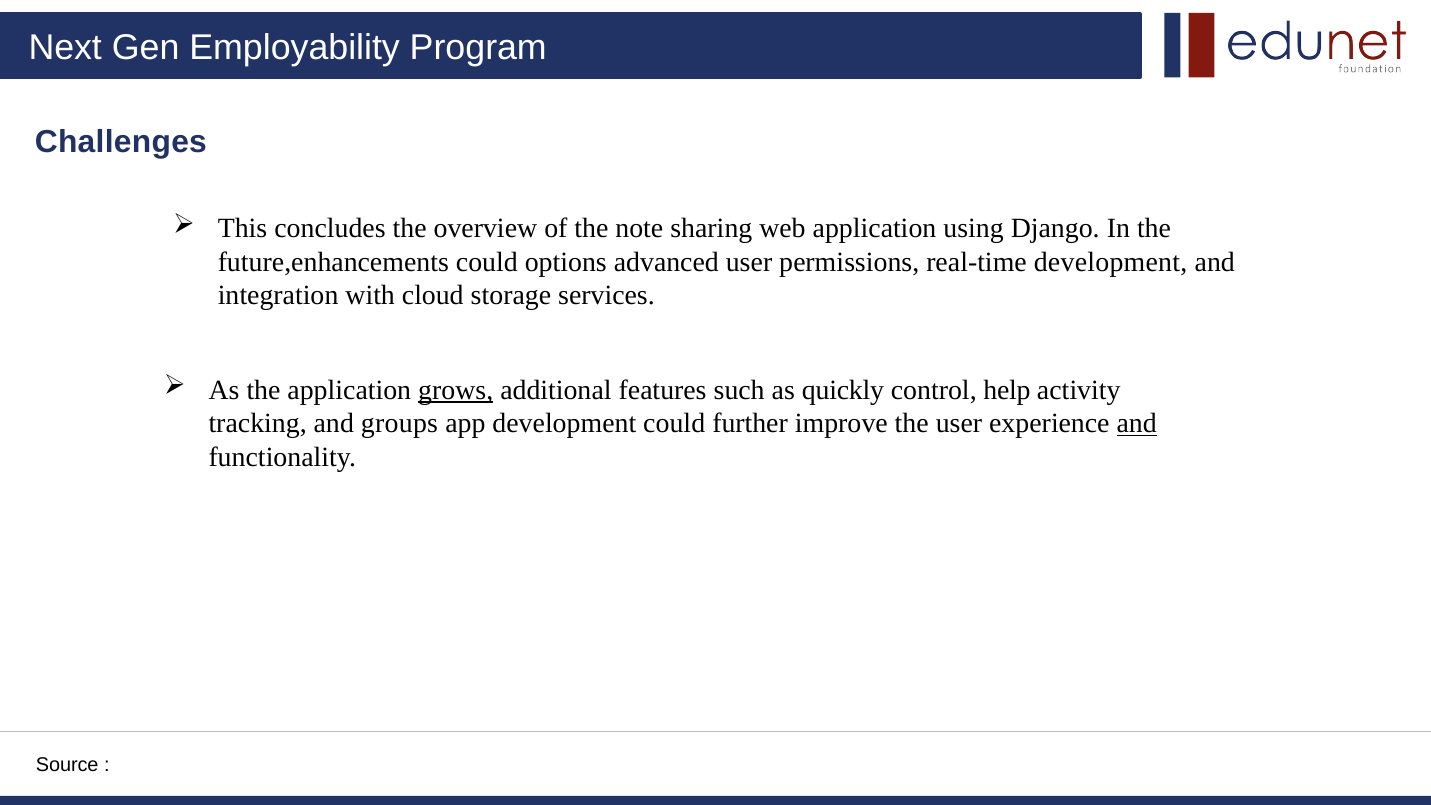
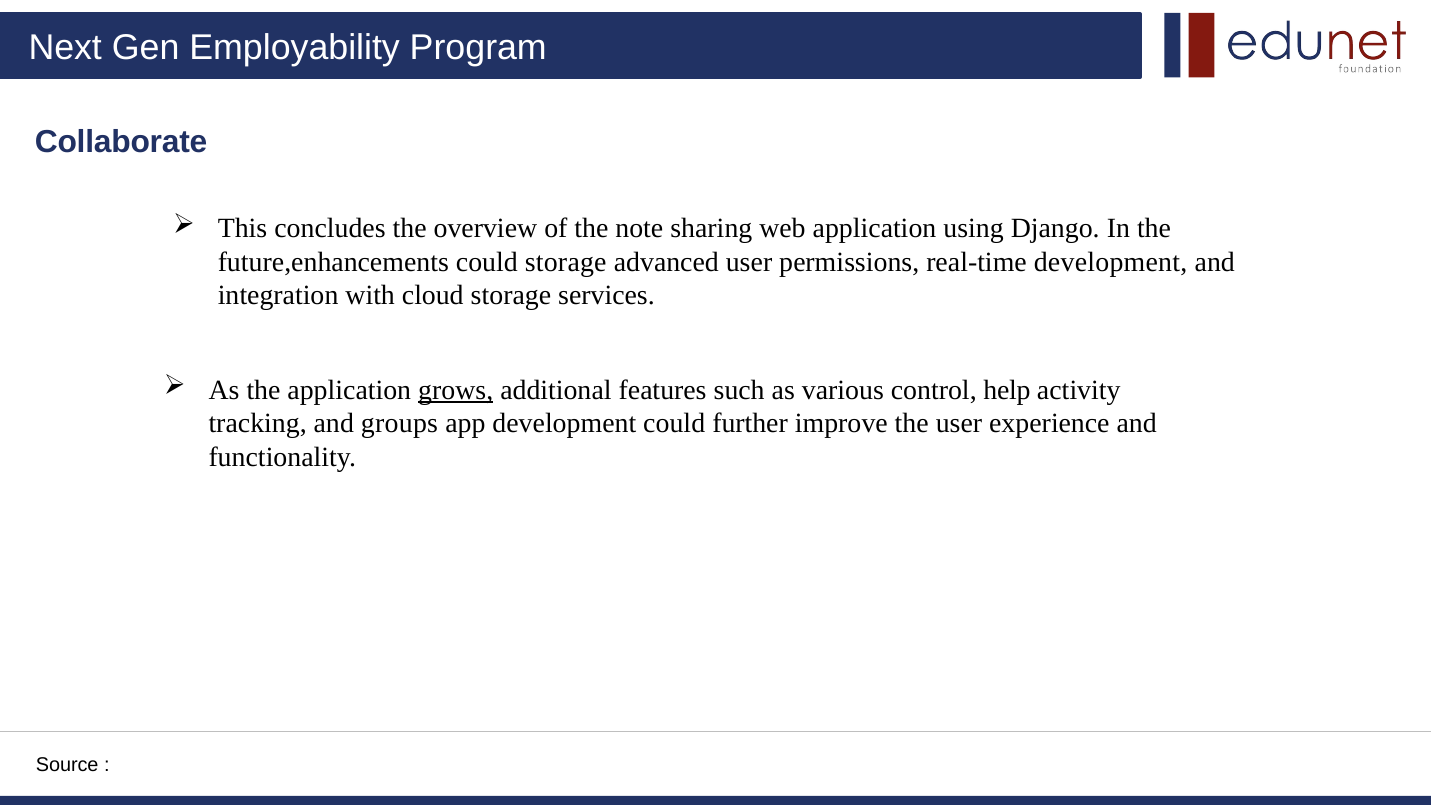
Challenges: Challenges -> Collaborate
could options: options -> storage
quickly: quickly -> various
and at (1137, 424) underline: present -> none
